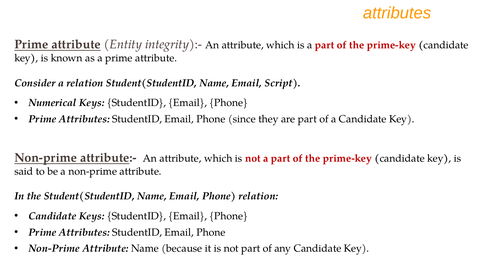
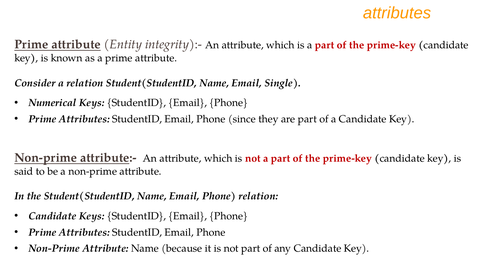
Script: Script -> Single
